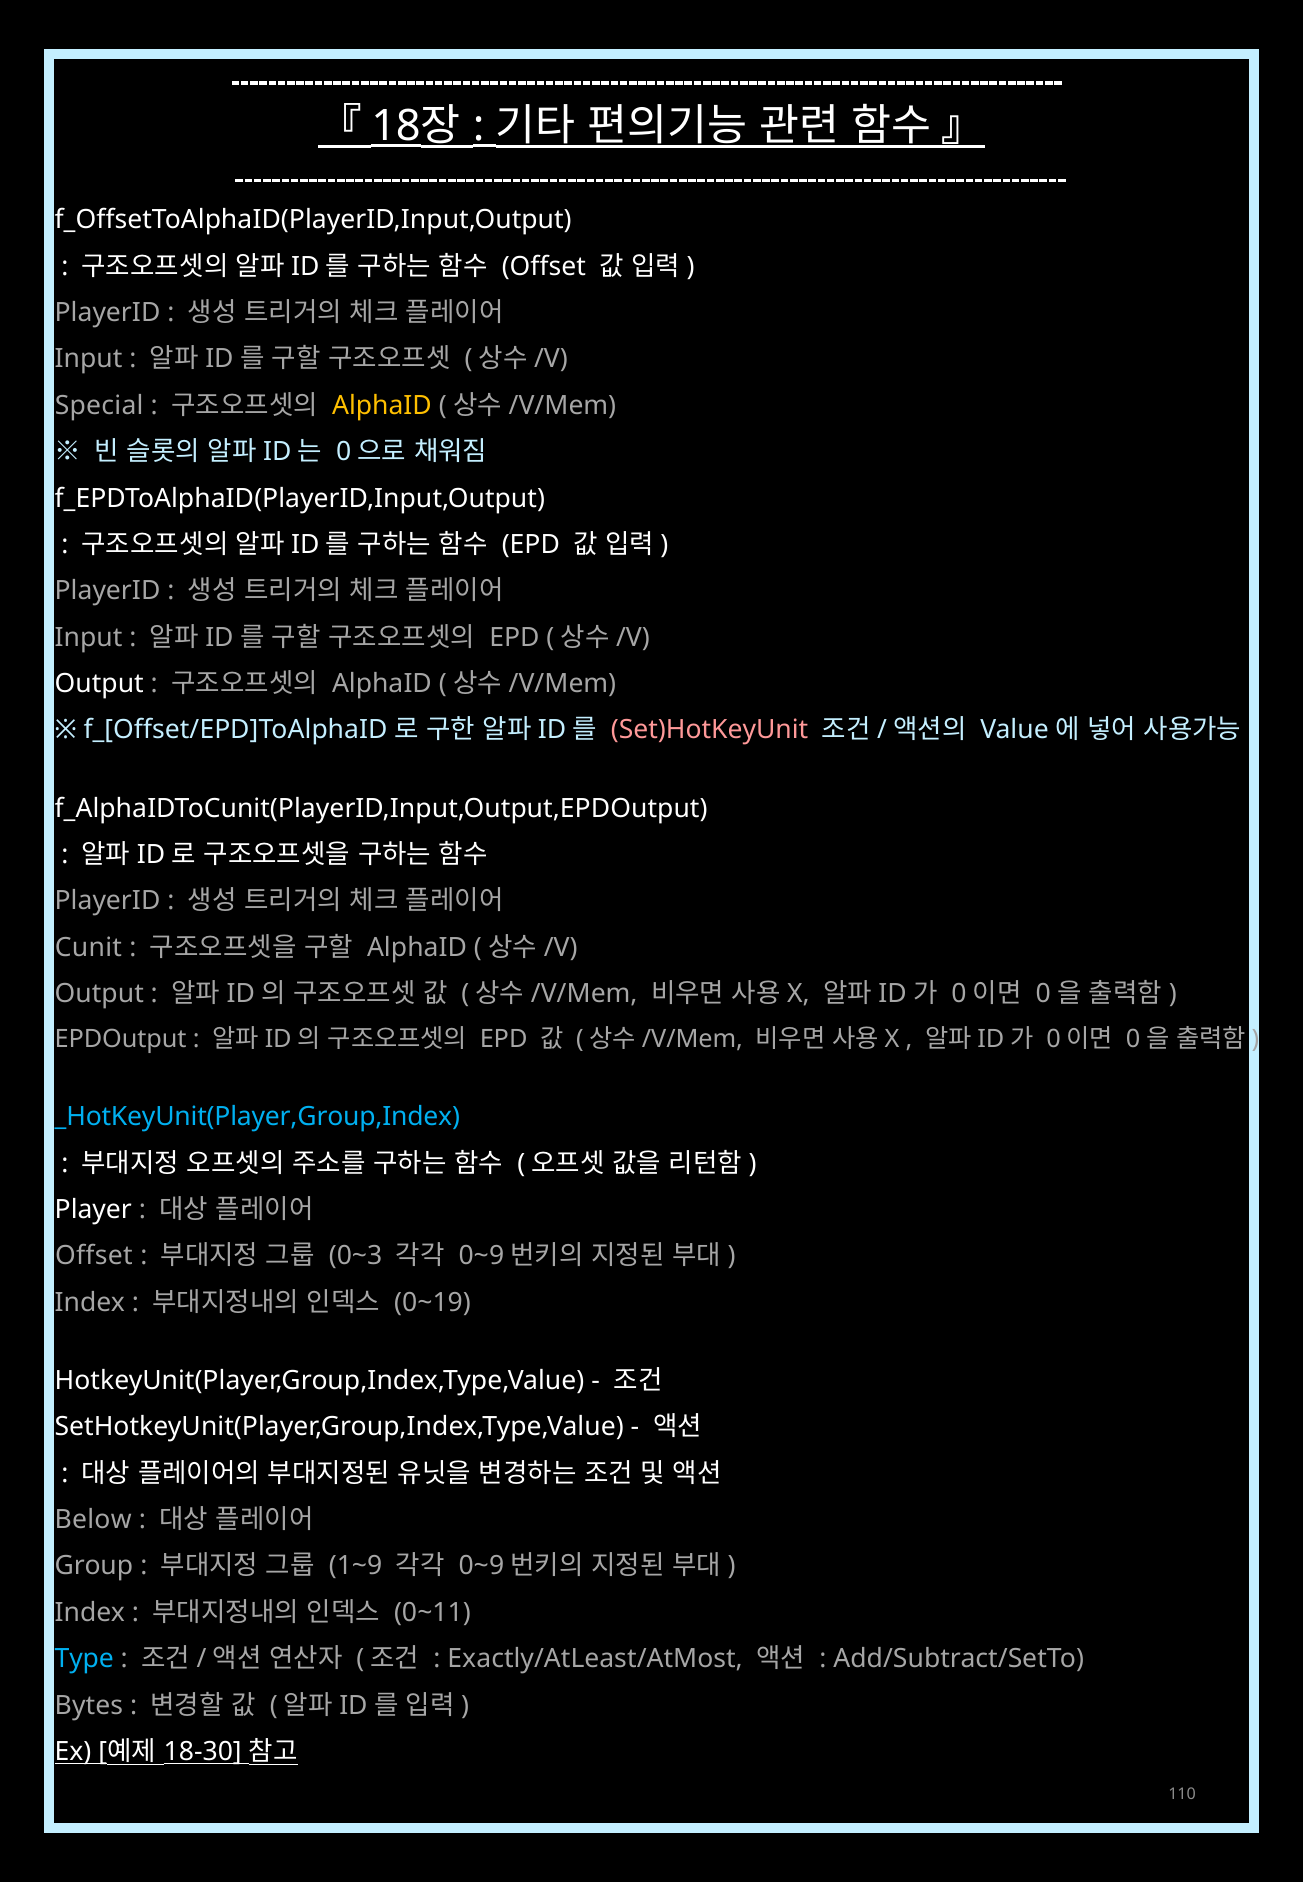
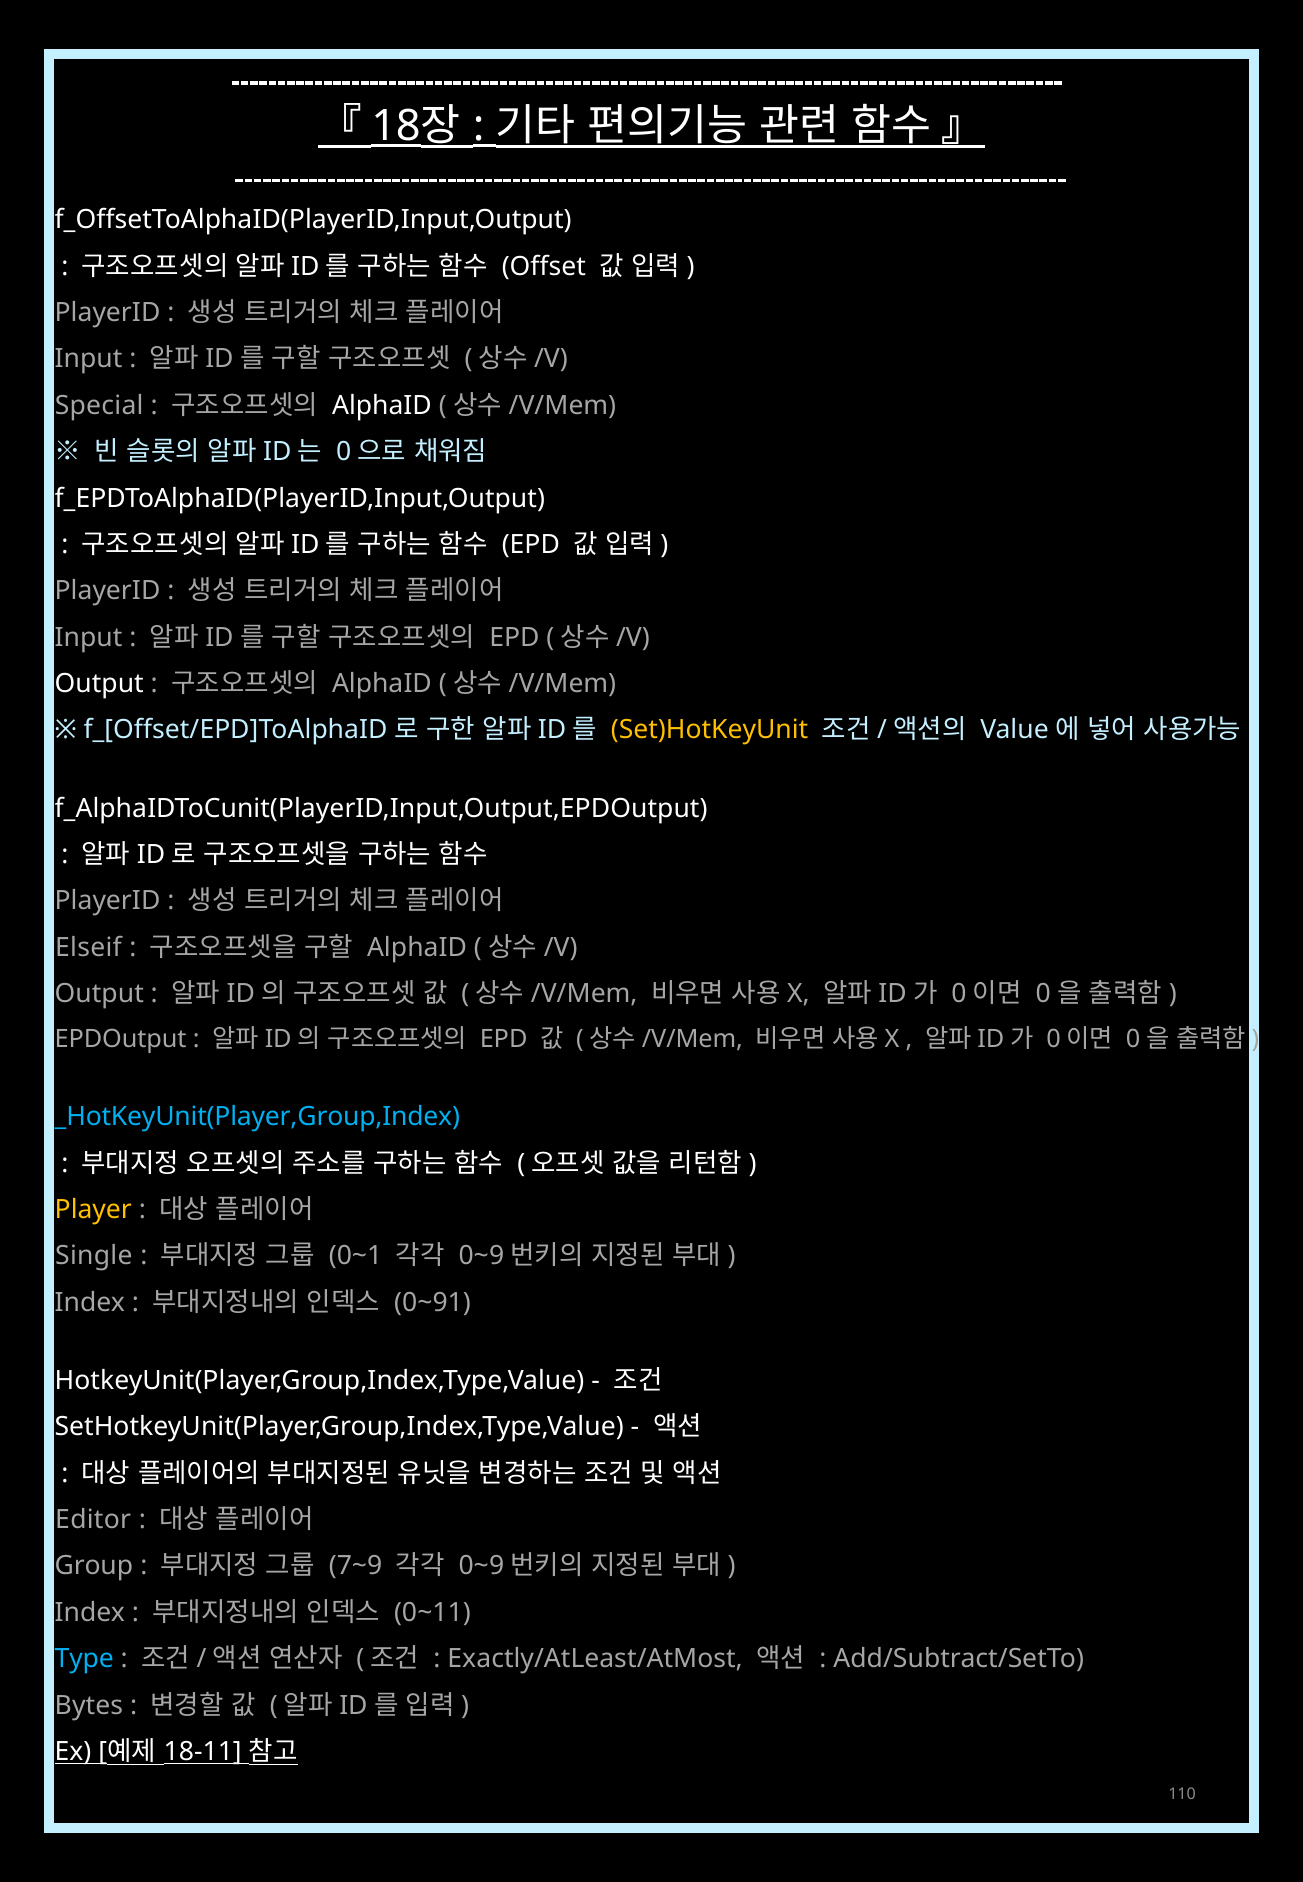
AlphaID at (382, 406) colour: yellow -> white
Set)HotKeyUnit colour: pink -> yellow
Cunit: Cunit -> Elseif
Player colour: white -> yellow
Offset at (94, 1256): Offset -> Single
0~3: 0~3 -> 0~1
0~19: 0~19 -> 0~91
Below: Below -> Editor
1~9: 1~9 -> 7~9
18-30: 18-30 -> 18-11
